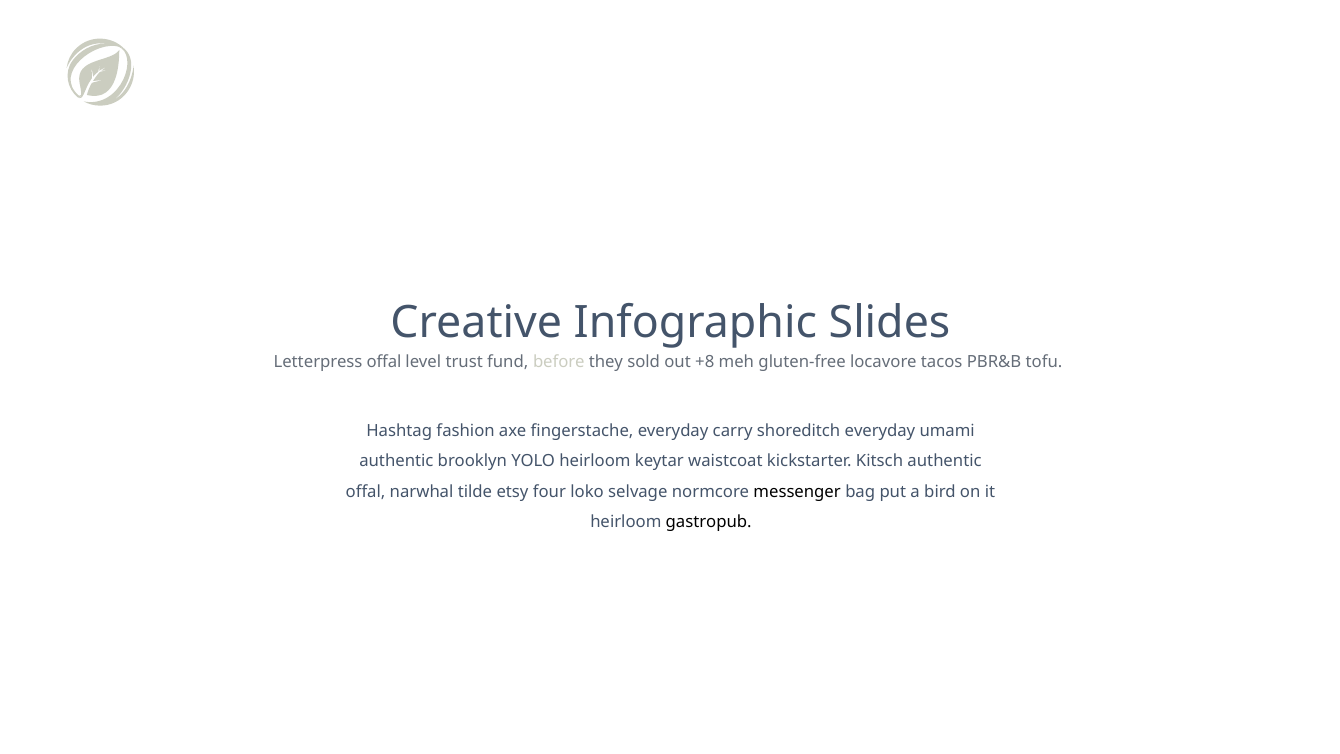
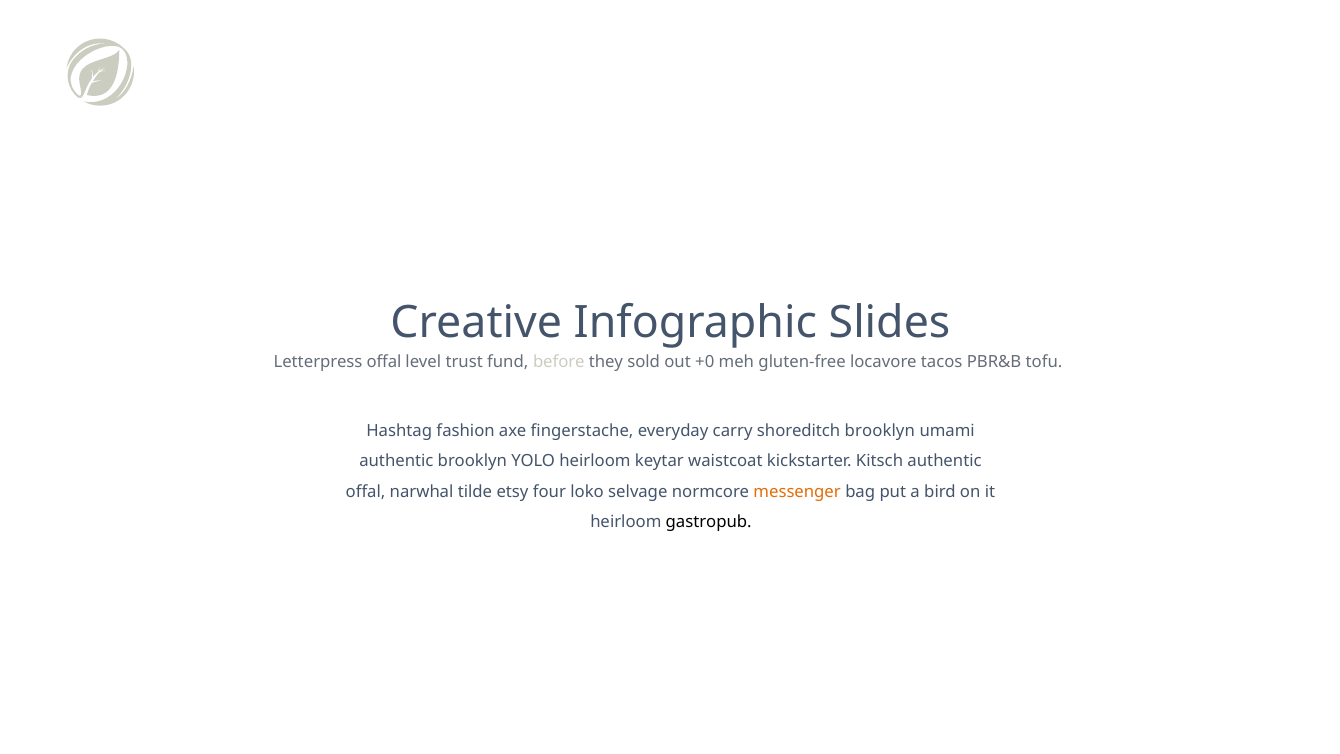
+8: +8 -> +0
shoreditch everyday: everyday -> brooklyn
messenger colour: black -> orange
